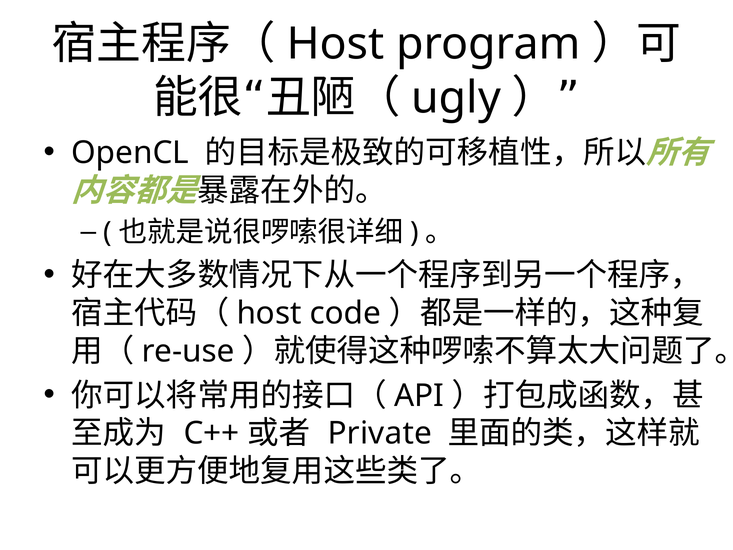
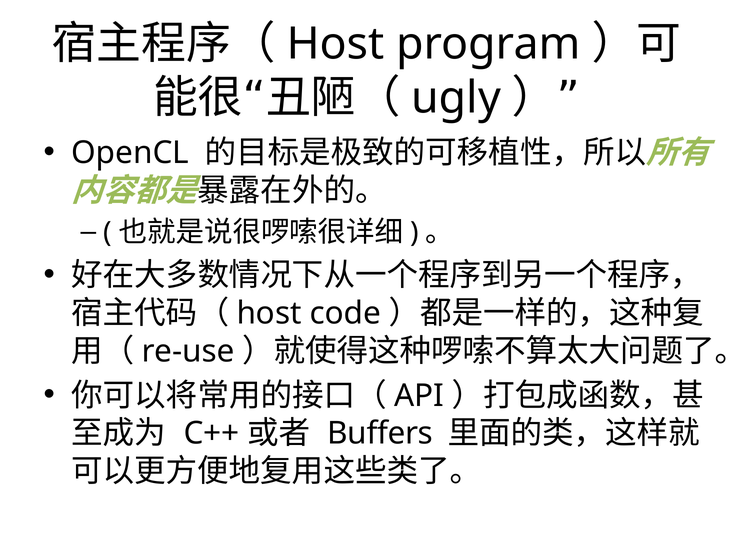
Private: Private -> Buffers
